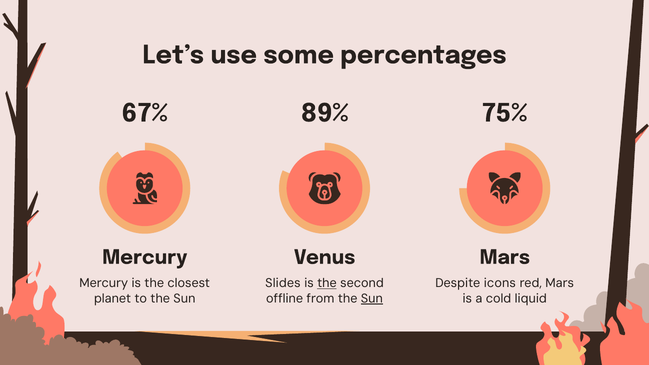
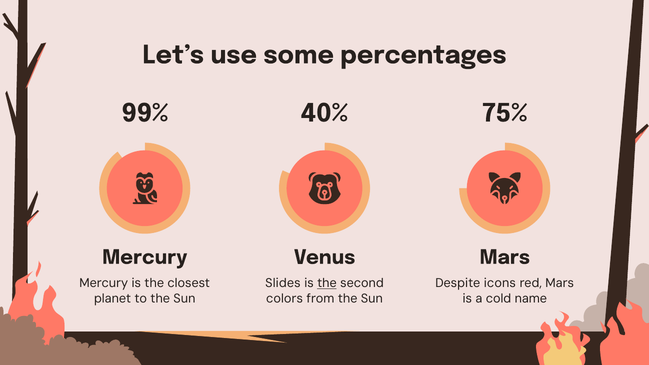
67%: 67% -> 99%
89%: 89% -> 40%
offline: offline -> colors
Sun at (372, 299) underline: present -> none
liquid: liquid -> name
